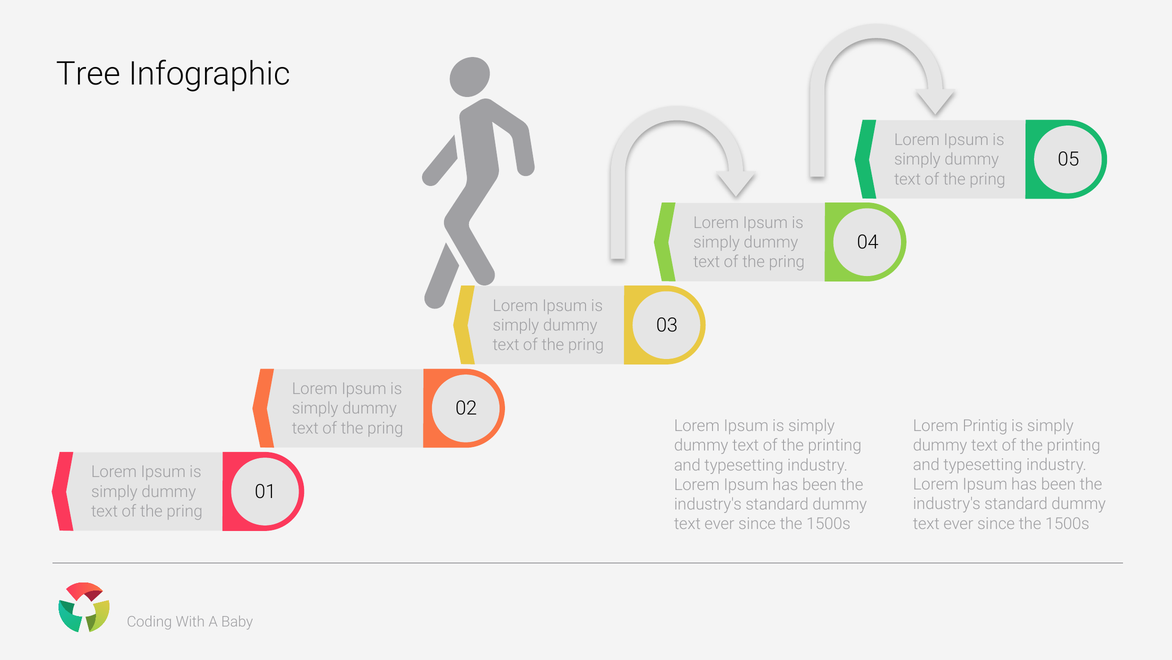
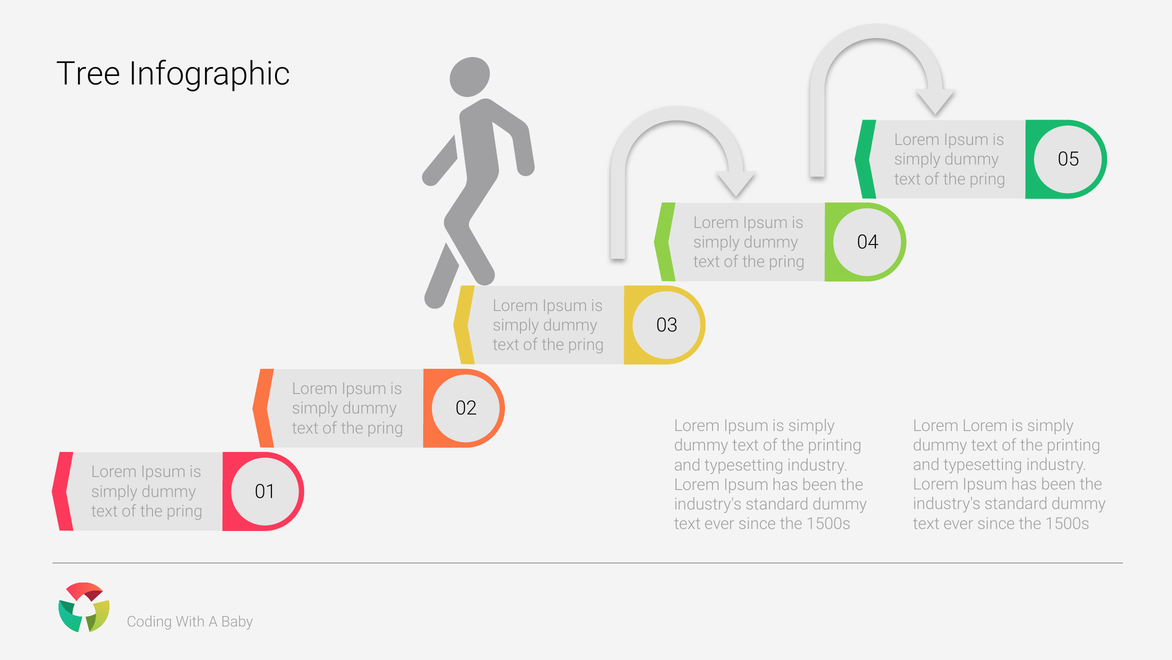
Lorem Printig: Printig -> Lorem
